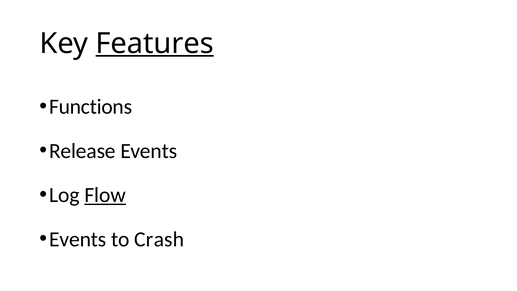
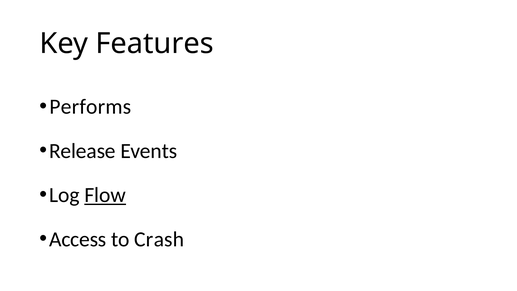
Features underline: present -> none
Functions: Functions -> Performs
Events at (78, 239): Events -> Access
